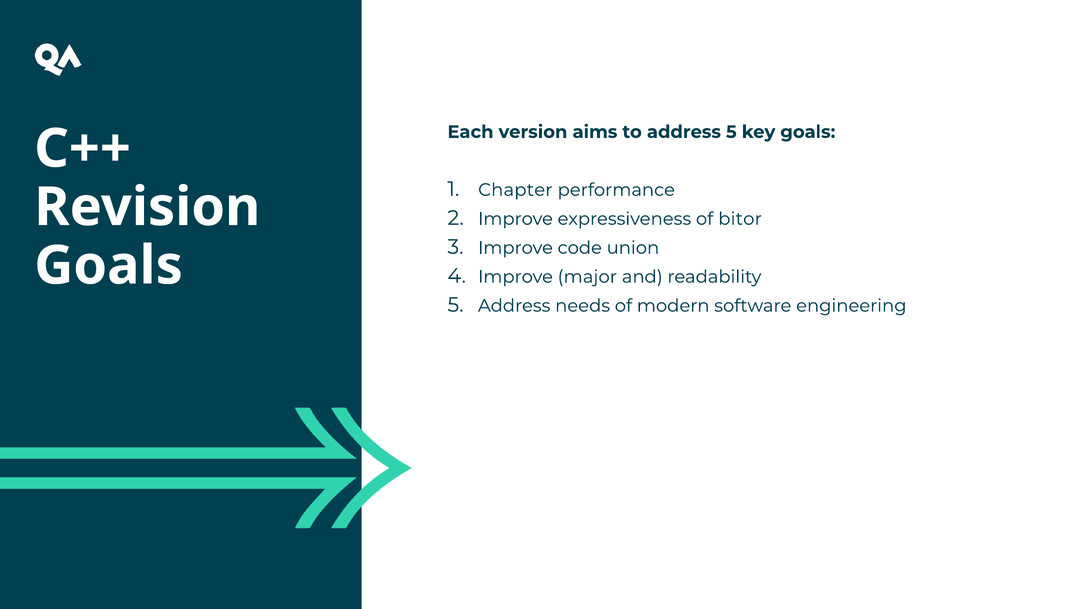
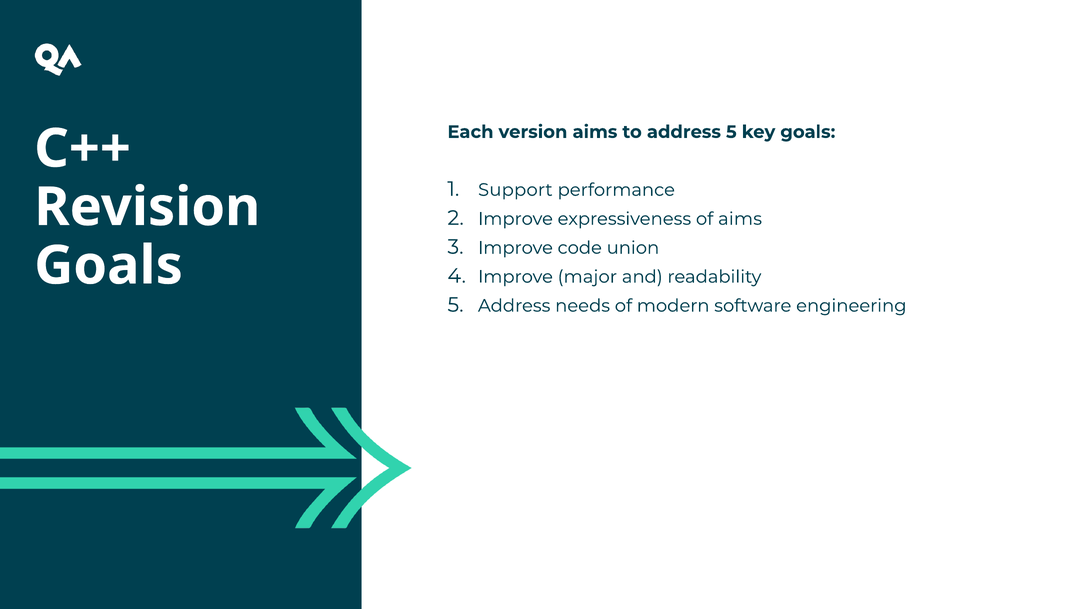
Chapter: Chapter -> Support
of bitor: bitor -> aims
